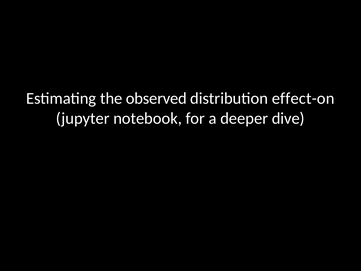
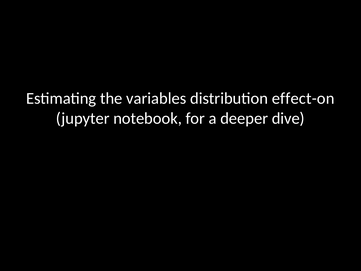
observed: observed -> variables
